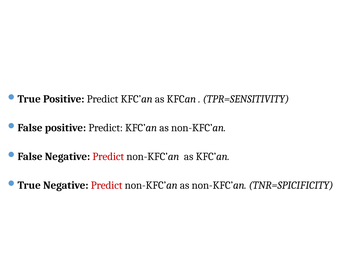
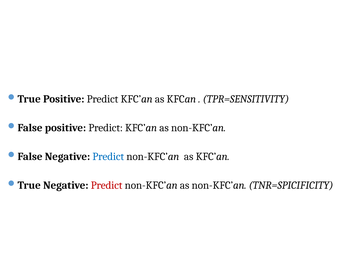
Predict at (108, 157) colour: red -> blue
